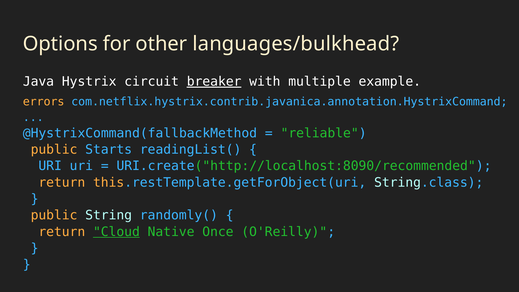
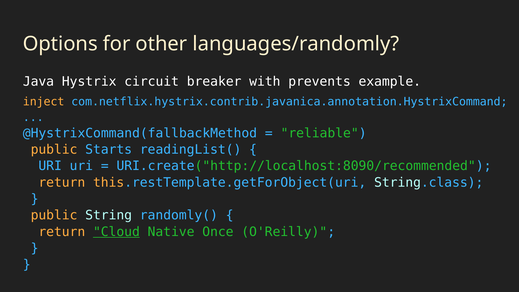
languages/bulkhead: languages/bulkhead -> languages/randomly
breaker underline: present -> none
multiple: multiple -> prevents
errors: errors -> inject
